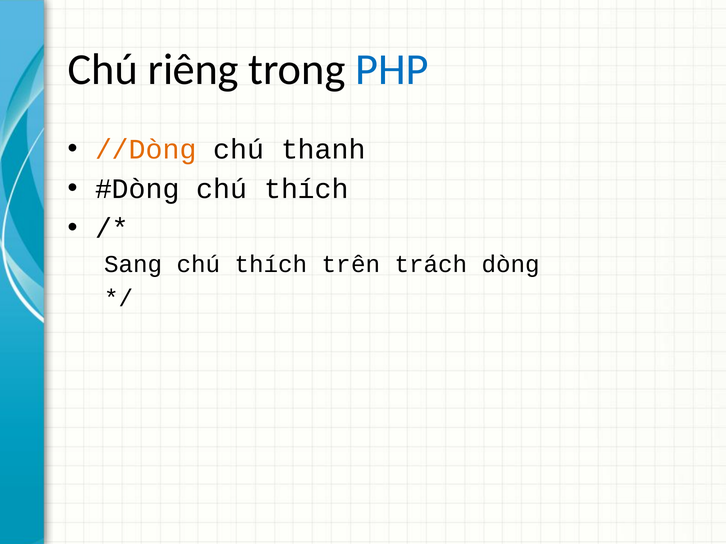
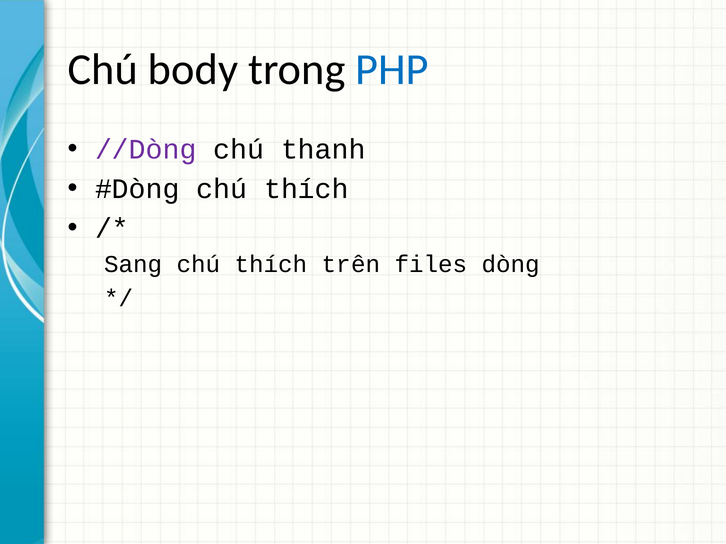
riêng: riêng -> body
//Dòng colour: orange -> purple
trách: trách -> files
